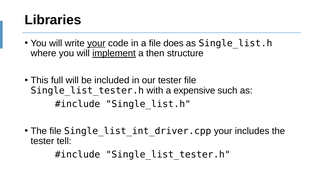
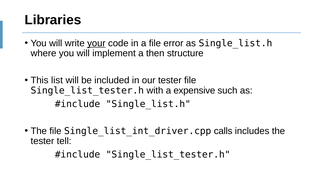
does: does -> error
implement underline: present -> none
full: full -> list
Single_list_int_driver.cpp your: your -> calls
